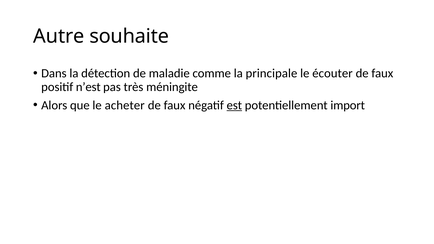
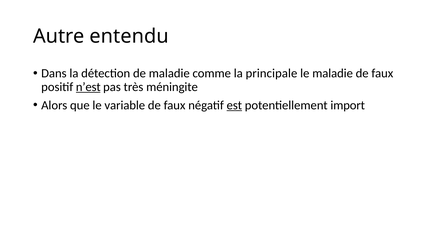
souhaite: souhaite -> entendu
le écouter: écouter -> maladie
n’est underline: none -> present
acheter: acheter -> variable
